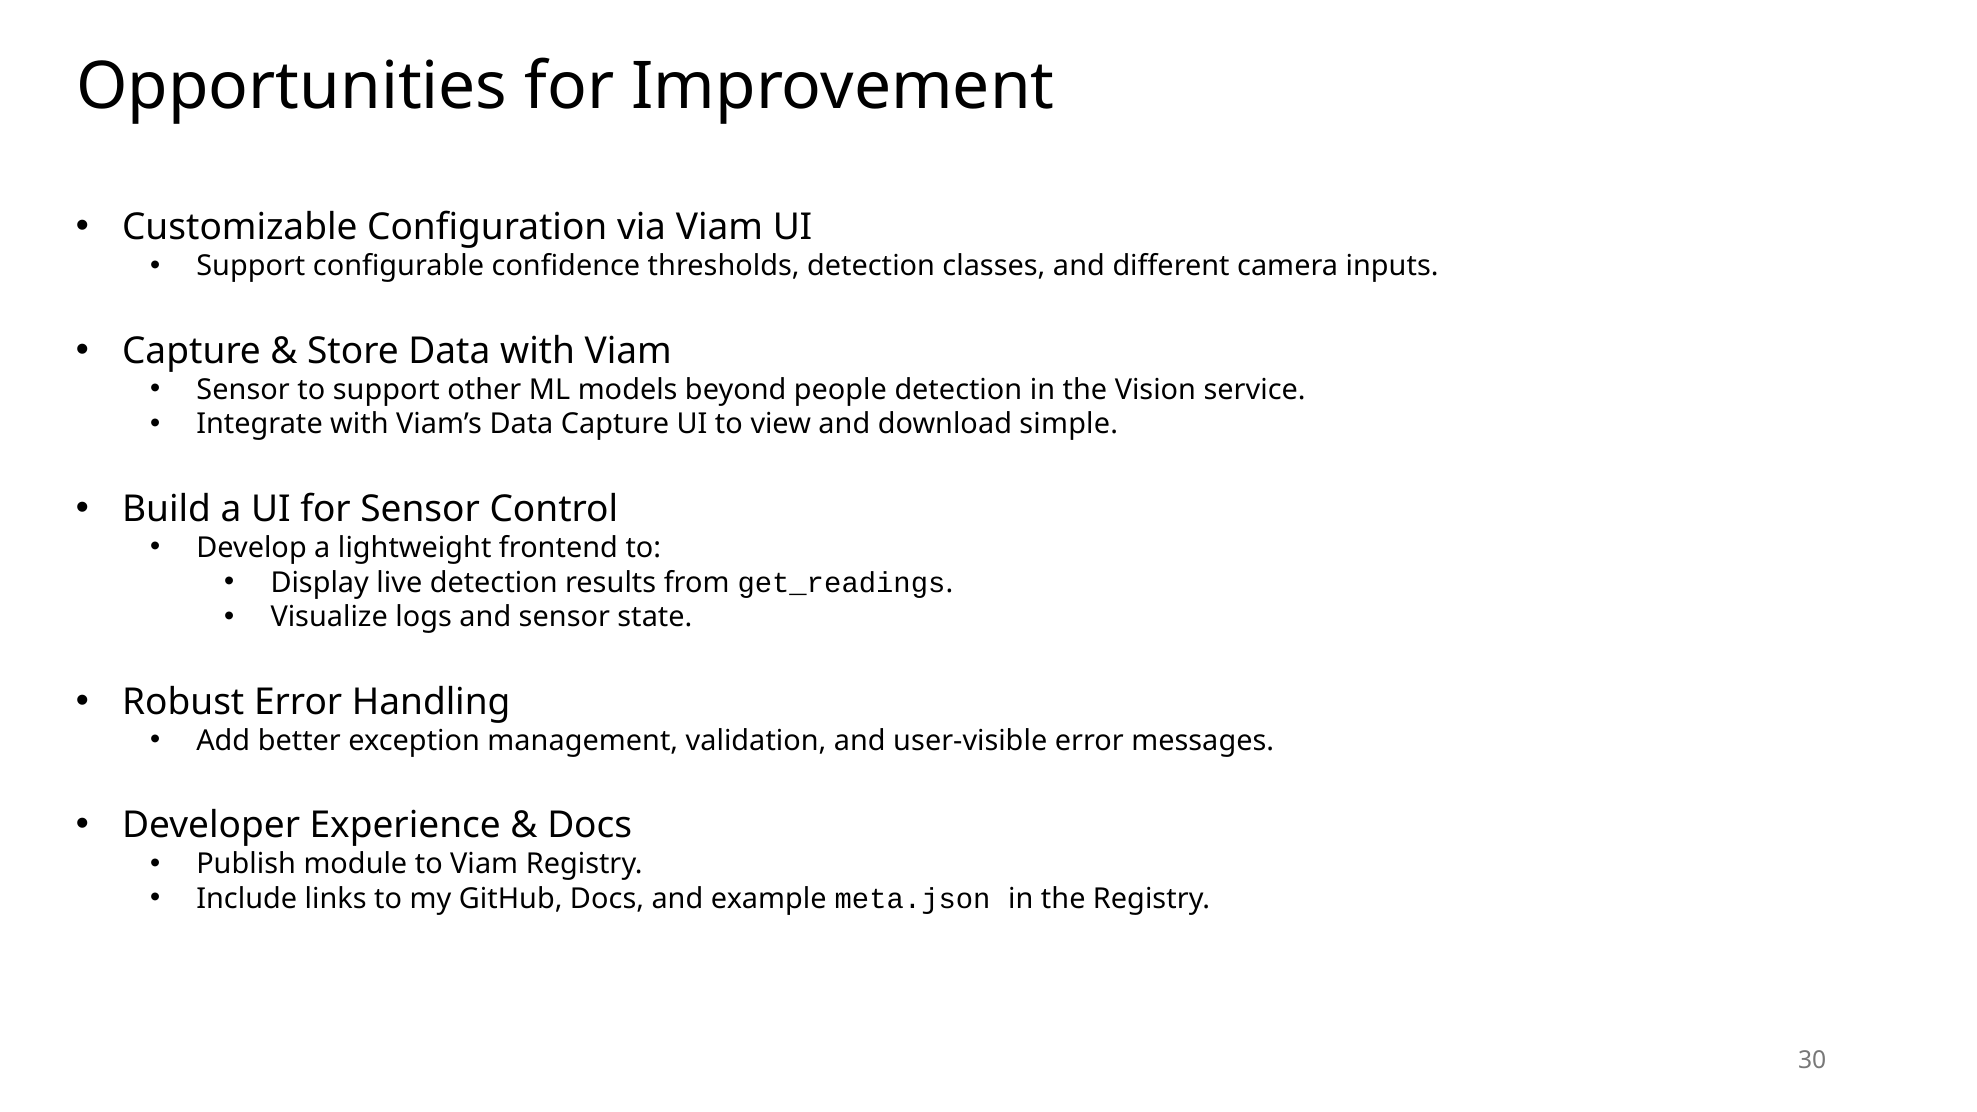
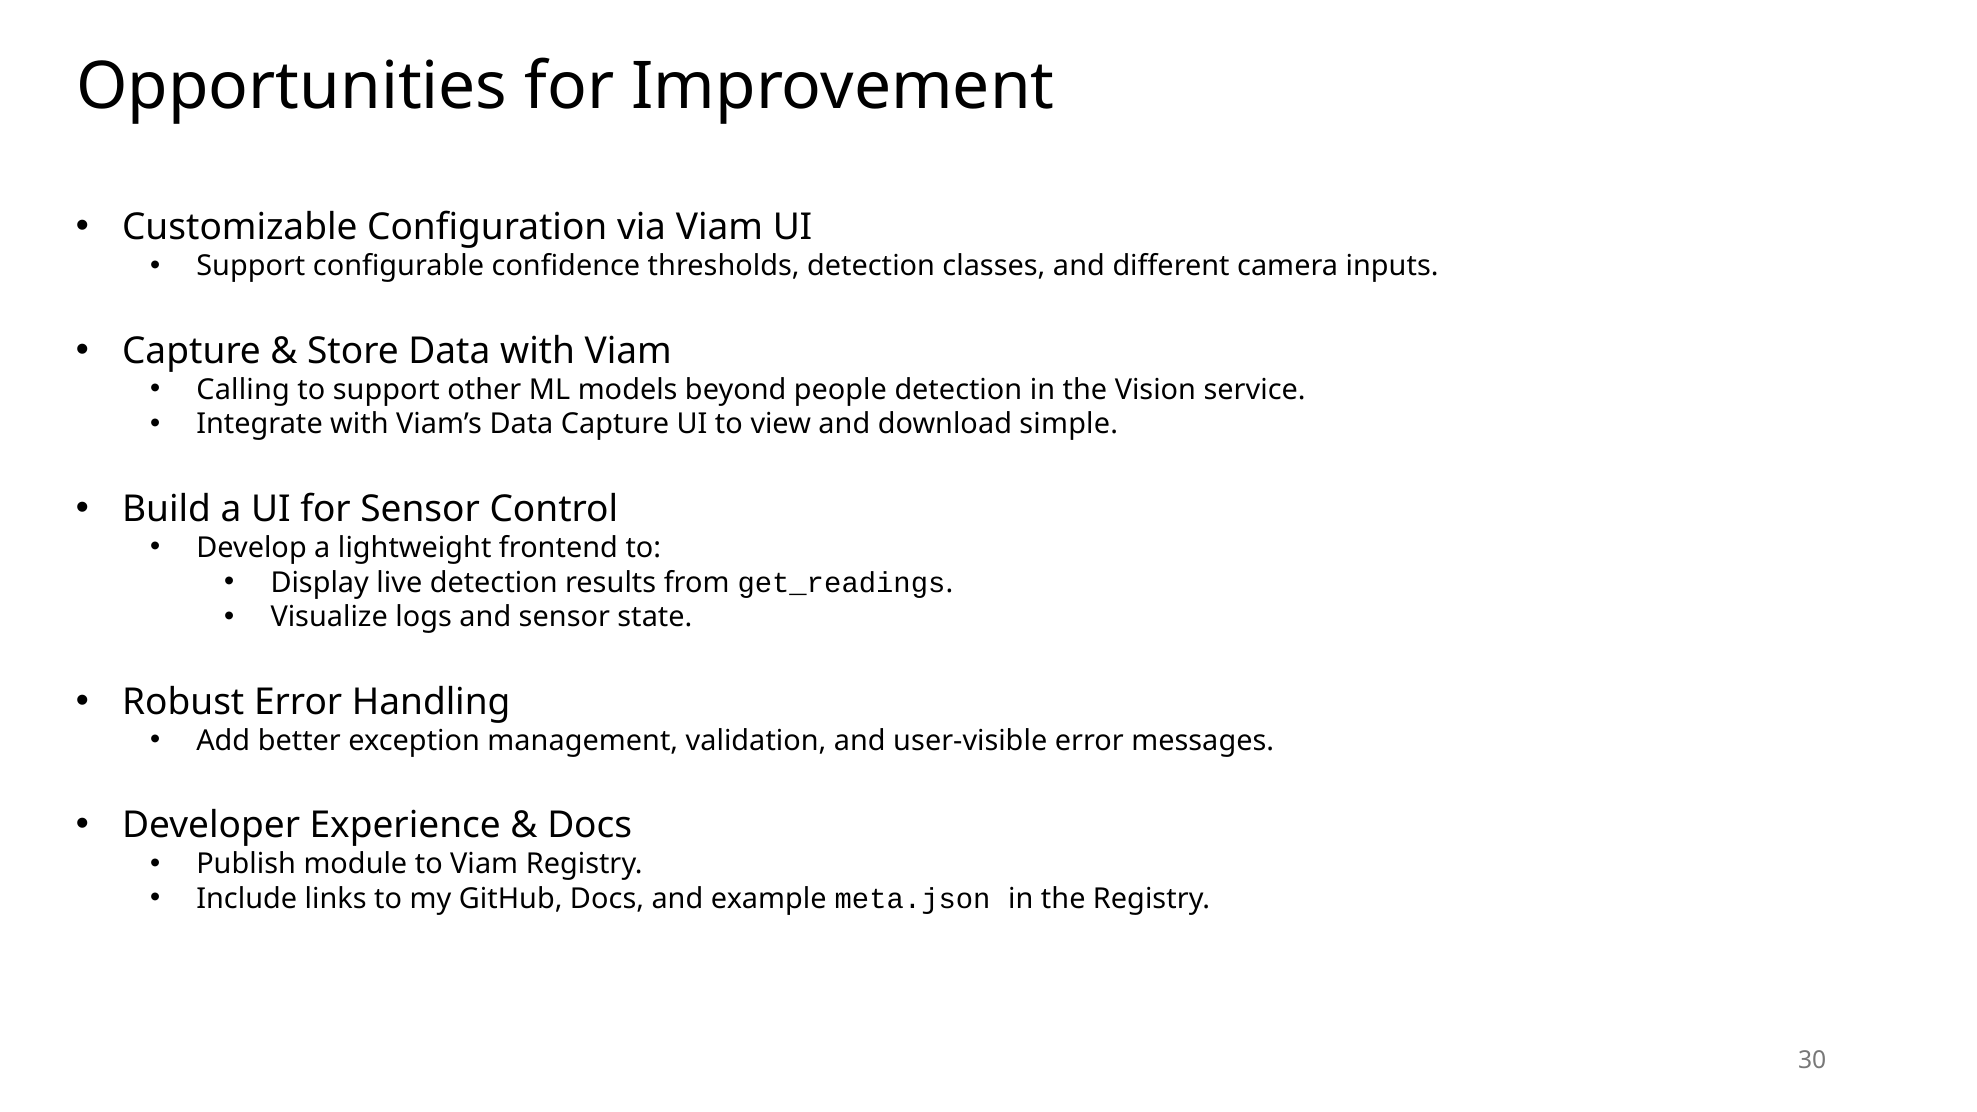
Sensor at (243, 390): Sensor -> Calling
